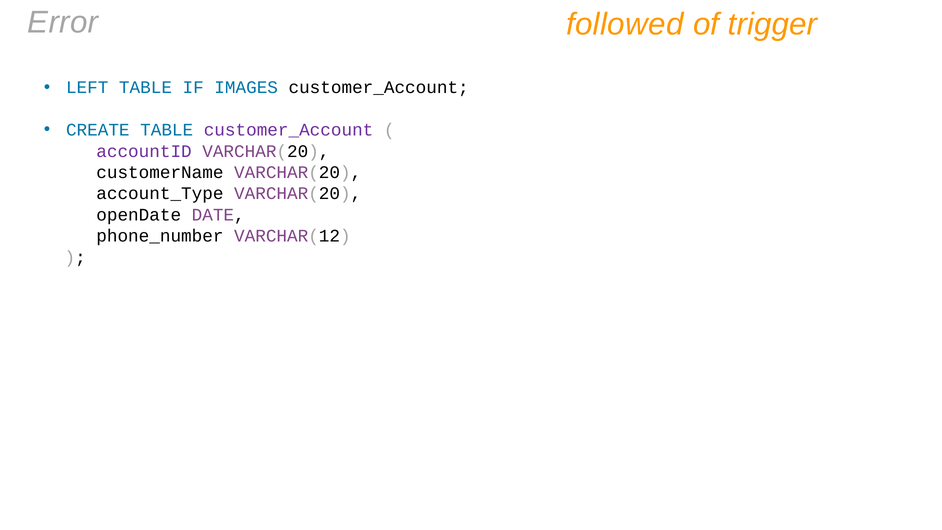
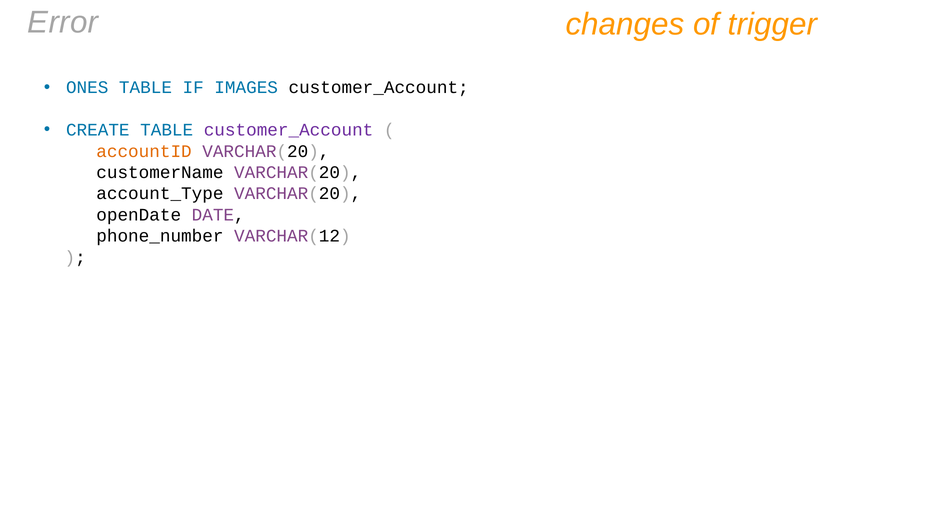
followed: followed -> changes
LEFT: LEFT -> ONES
accountID colour: purple -> orange
